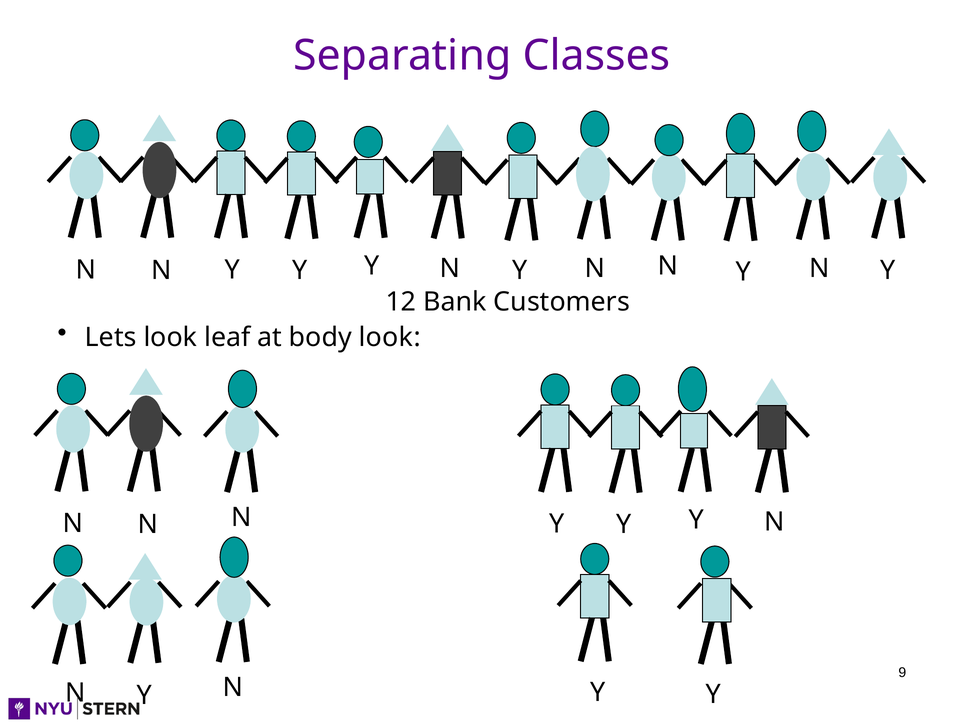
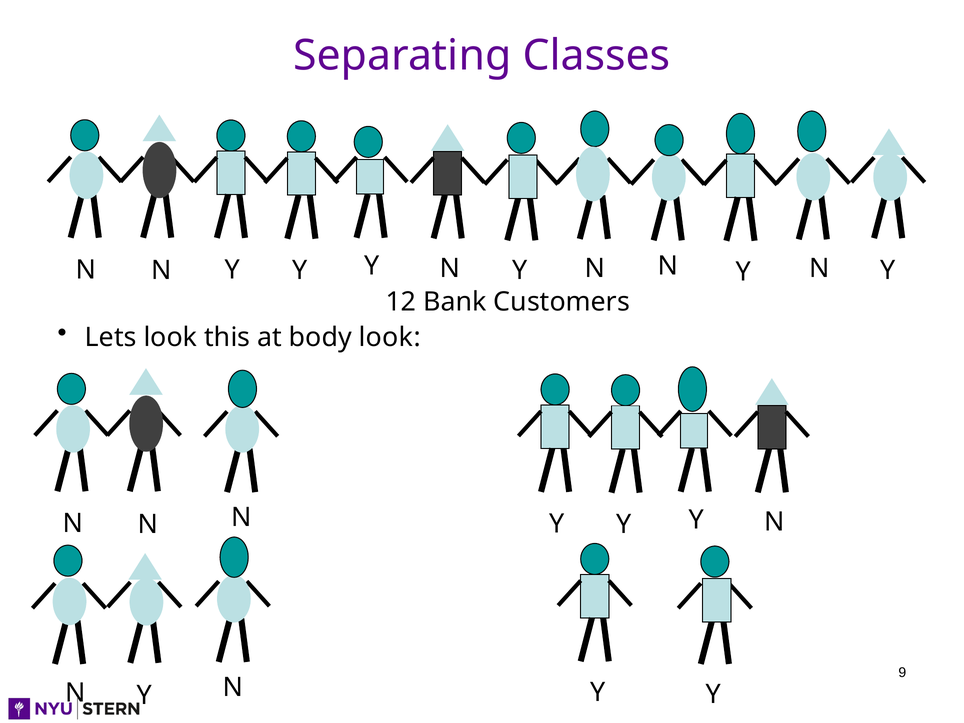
leaf: leaf -> this
